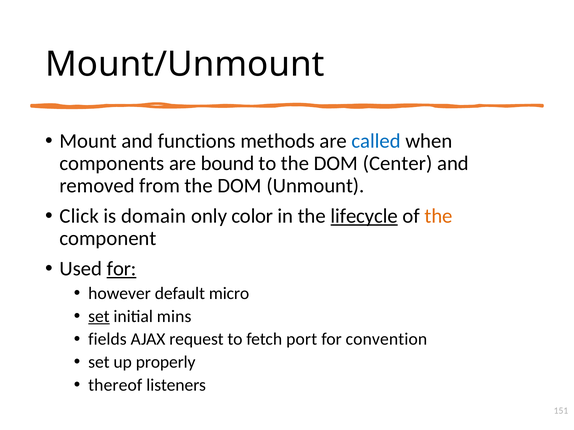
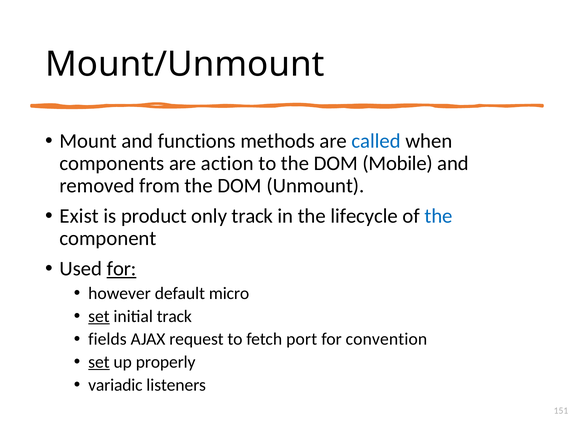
bound: bound -> action
Center: Center -> Mobile
Click: Click -> Exist
domain: domain -> product
only color: color -> track
lifecycle underline: present -> none
the at (439, 216) colour: orange -> blue
initial mins: mins -> track
set at (99, 362) underline: none -> present
thereof: thereof -> variadic
